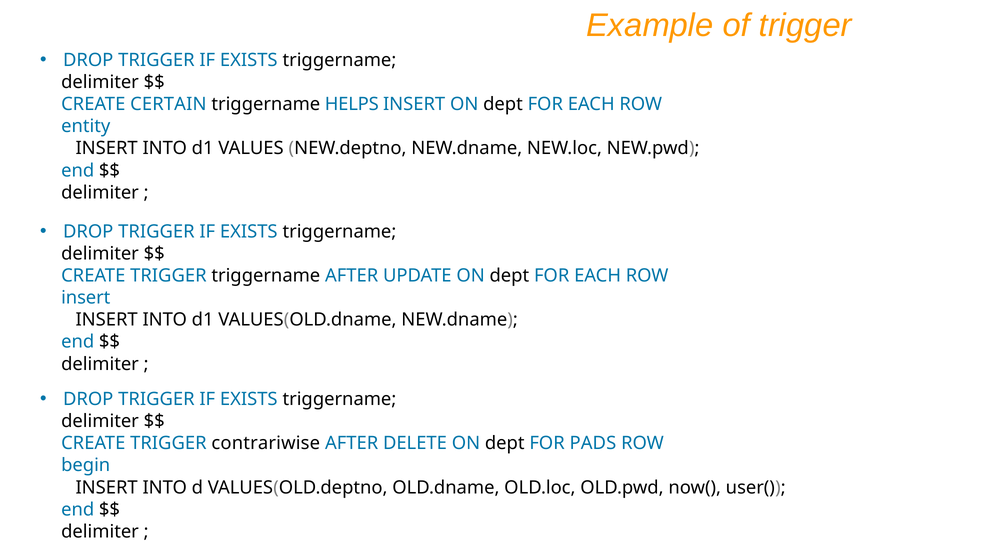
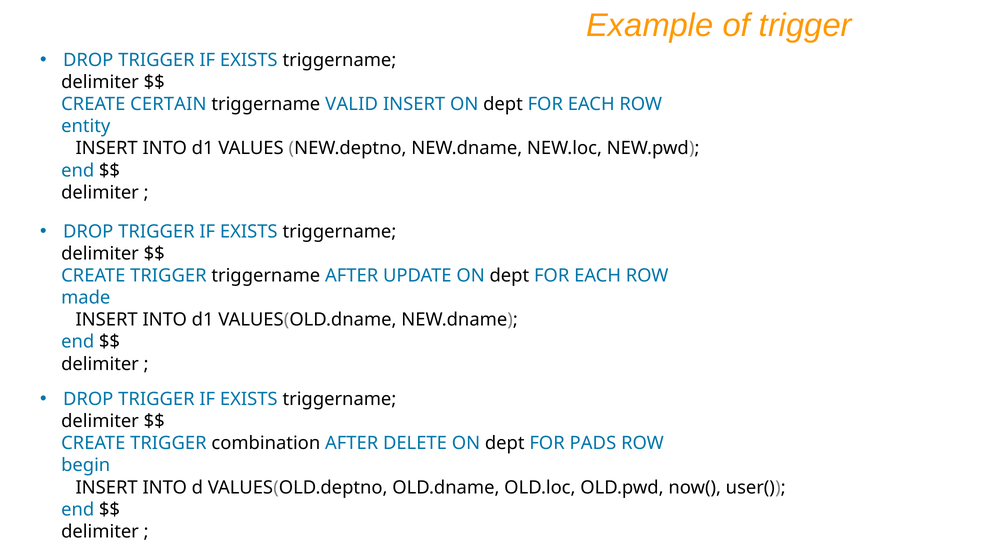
HELPS: HELPS -> VALID
insert at (86, 298): insert -> made
contrariwise: contrariwise -> combination
